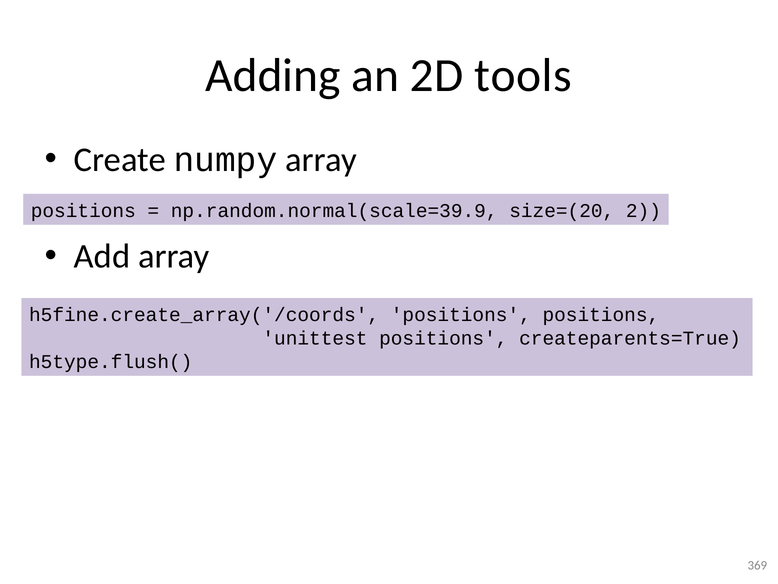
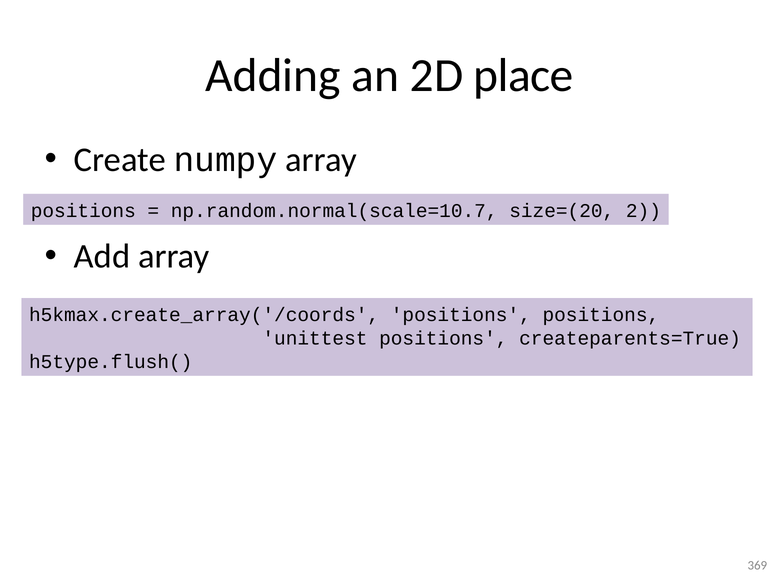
tools: tools -> place
np.random.normal(scale=39.9: np.random.normal(scale=39.9 -> np.random.normal(scale=10.7
h5fine.create_array('/coords: h5fine.create_array('/coords -> h5kmax.create_array('/coords
